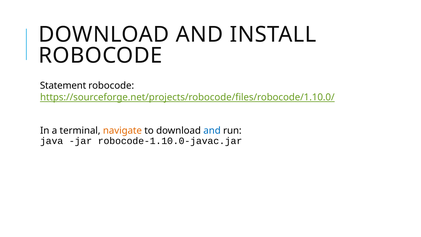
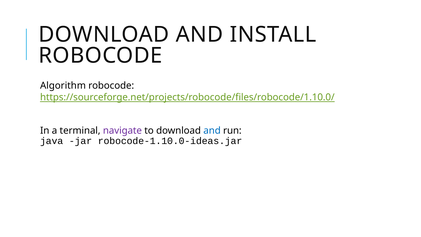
Statement: Statement -> Algorithm
navigate colour: orange -> purple
robocode-1.10.0-javac.jar: robocode-1.10.0-javac.jar -> robocode-1.10.0-ideas.jar
